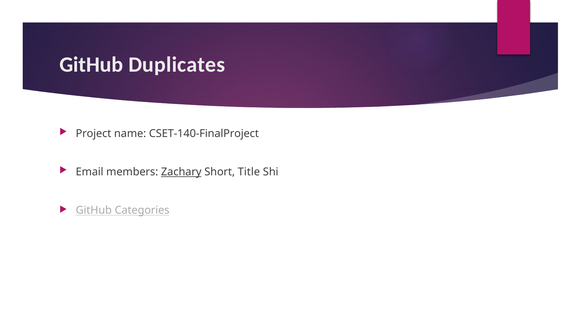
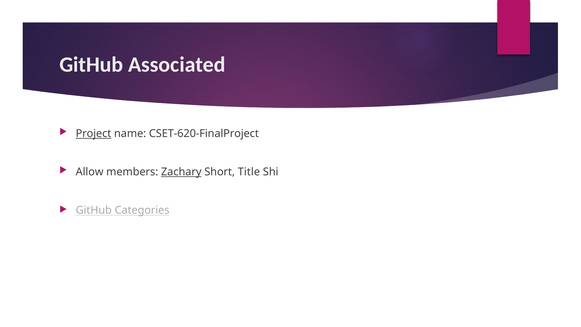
Duplicates: Duplicates -> Associated
Project underline: none -> present
CSET-140-FinalProject: CSET-140-FinalProject -> CSET-620-FinalProject
Email: Email -> Allow
